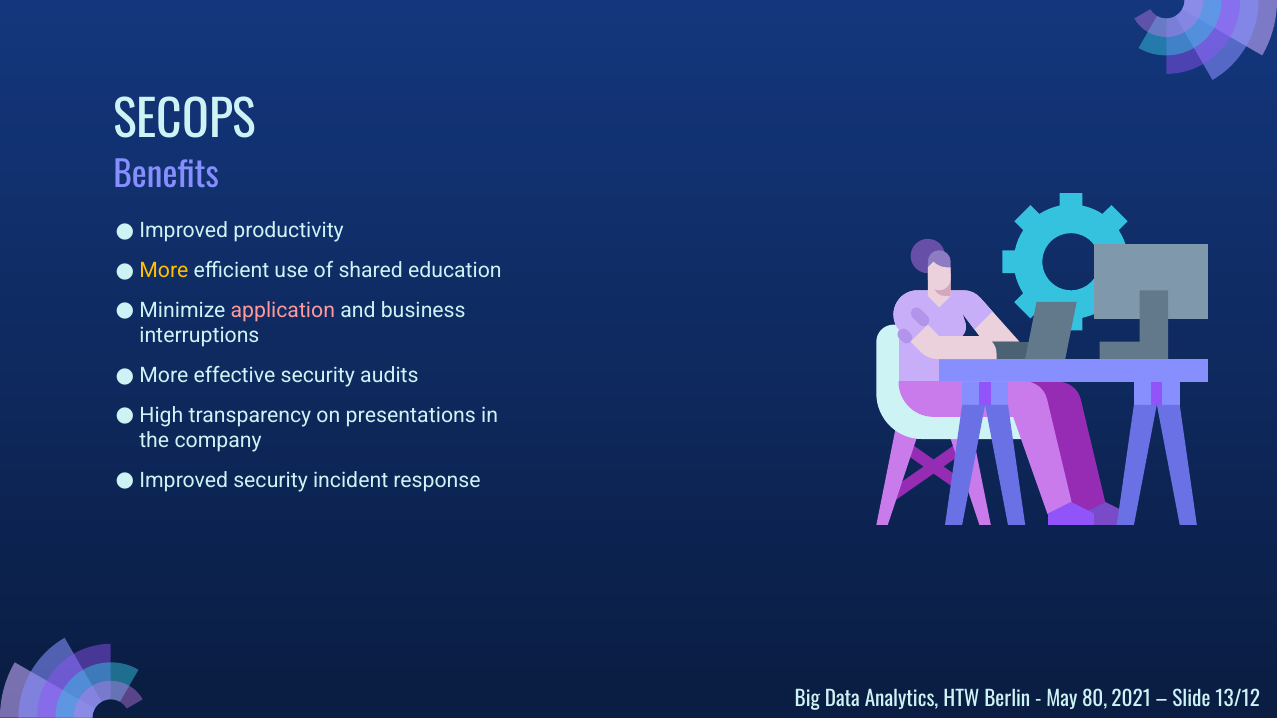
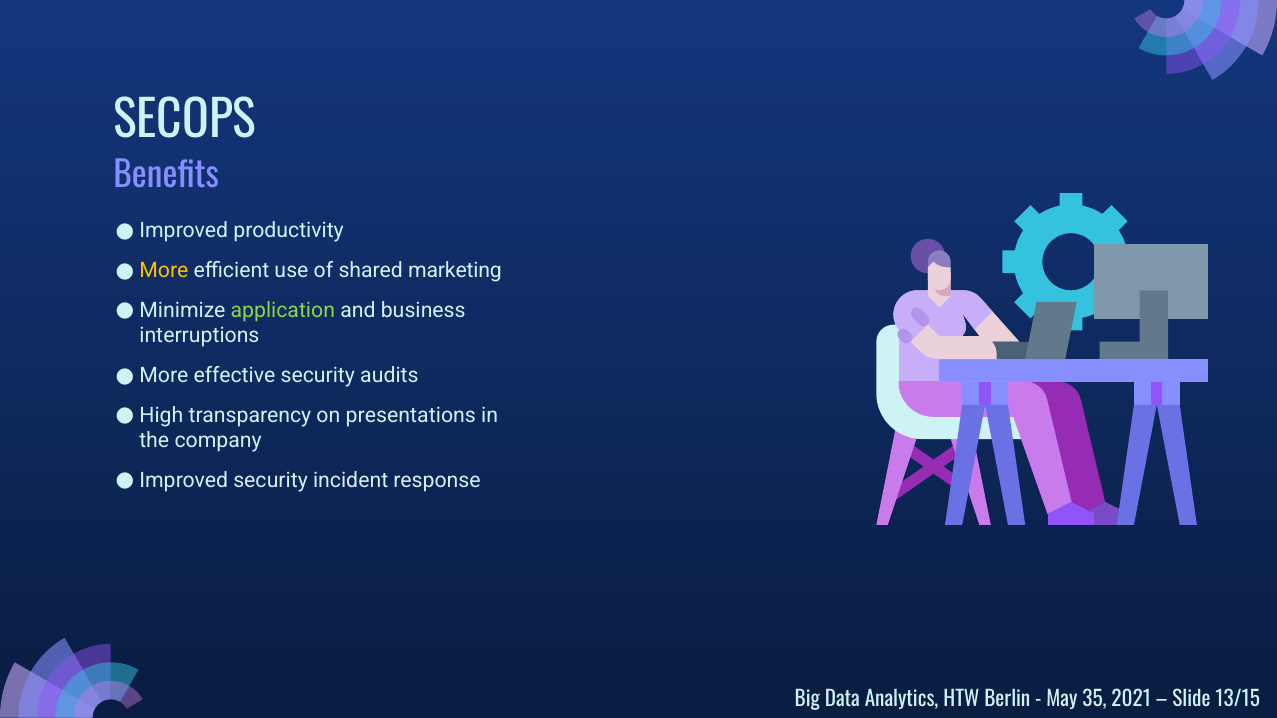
education: education -> marketing
application colour: pink -> light green
80: 80 -> 35
13/12: 13/12 -> 13/15
